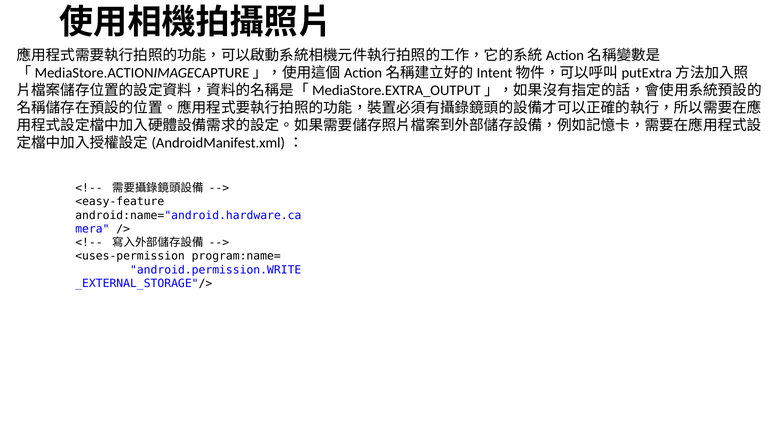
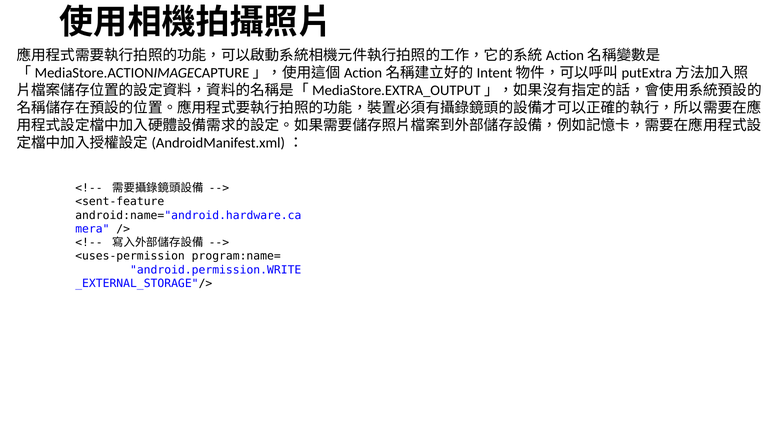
<easy-feature: <easy-feature -> <sent-feature
